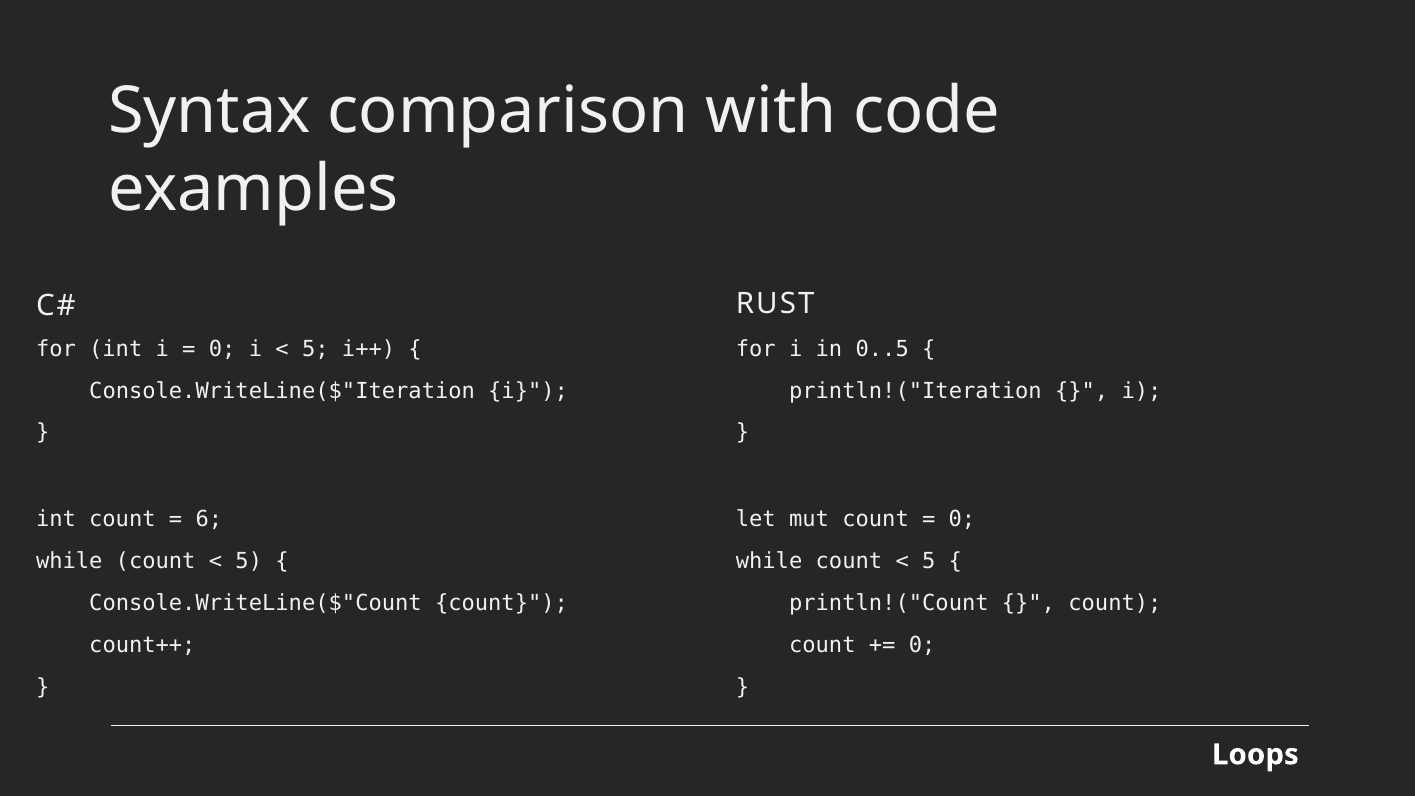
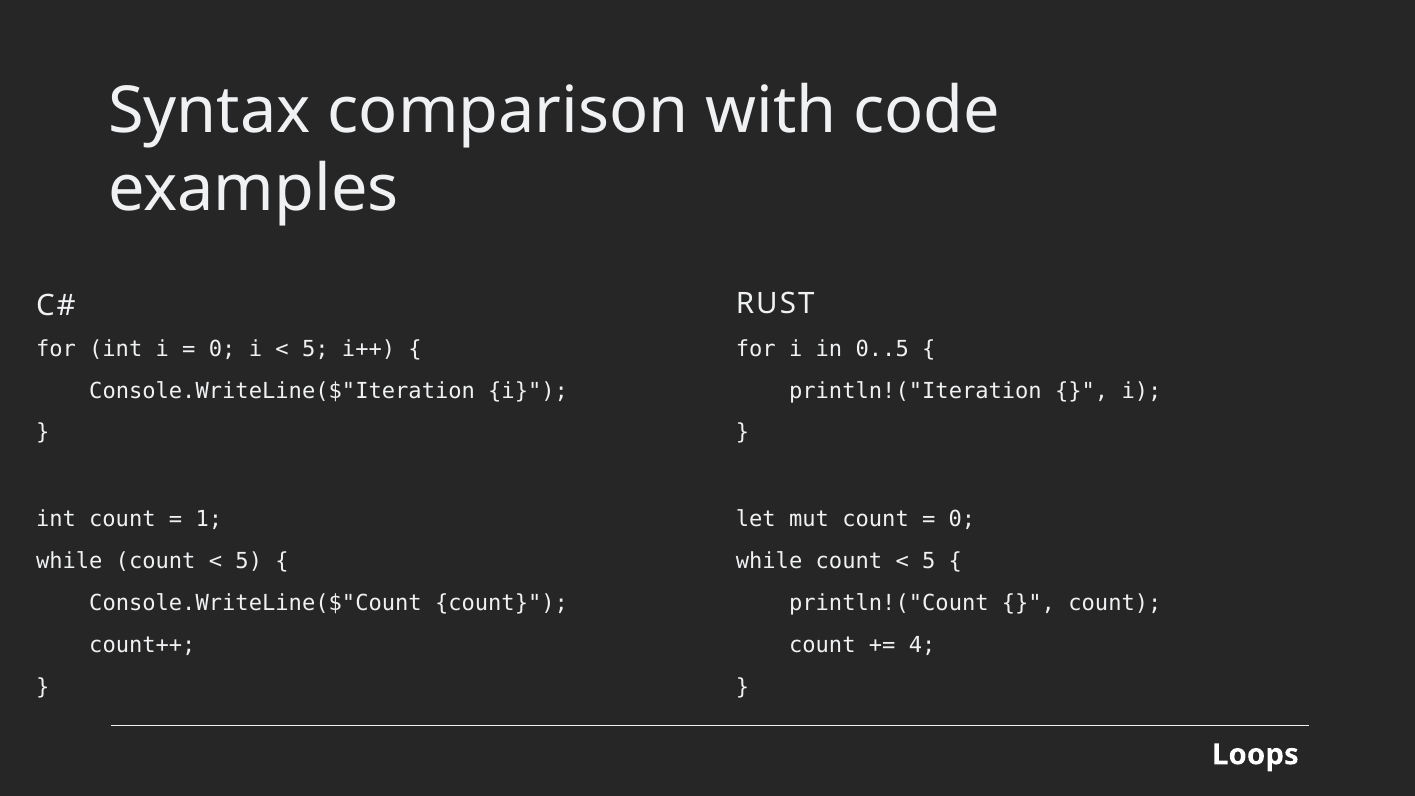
6: 6 -> 1
0 at (922, 645): 0 -> 4
